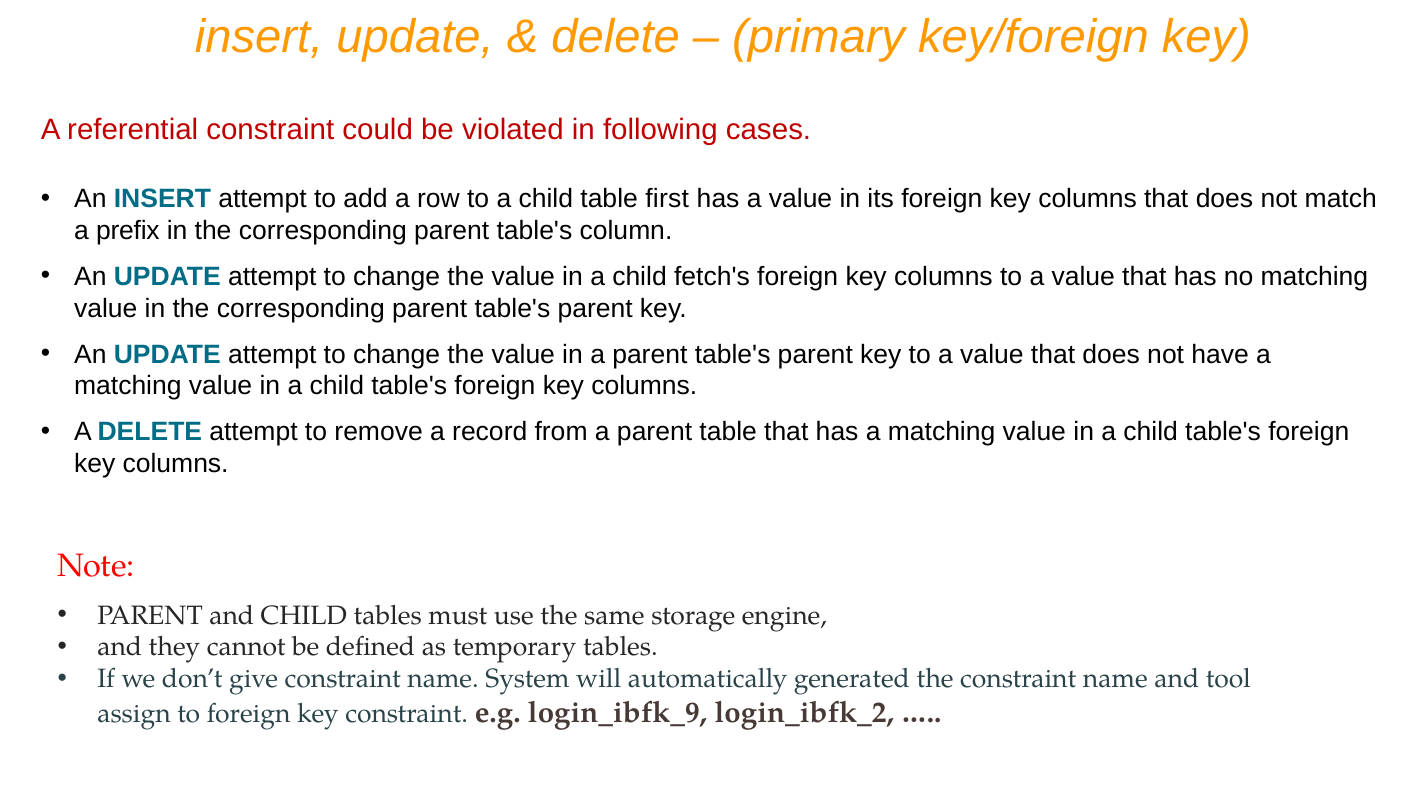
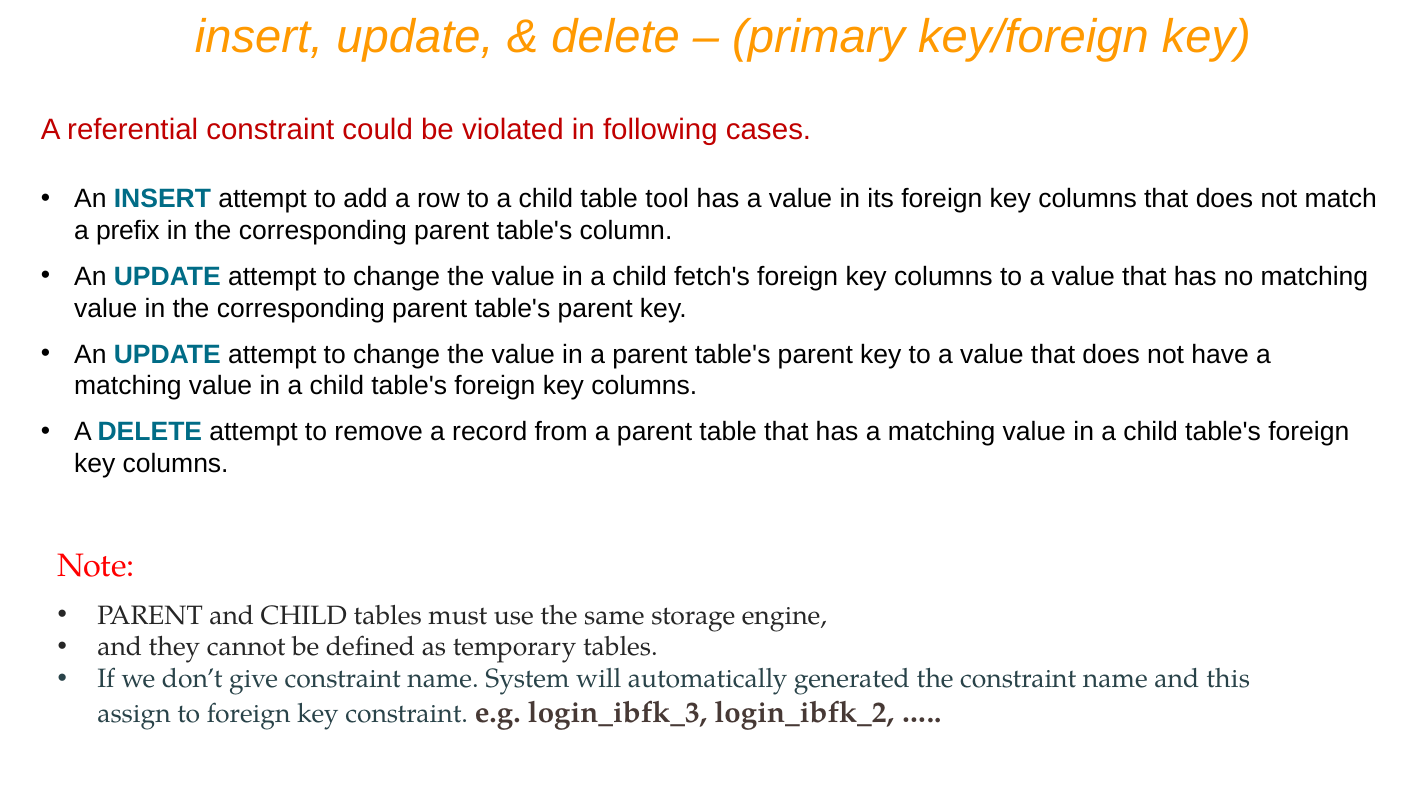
first: first -> tool
tool: tool -> this
login_ibfk_9: login_ibfk_9 -> login_ibfk_3
